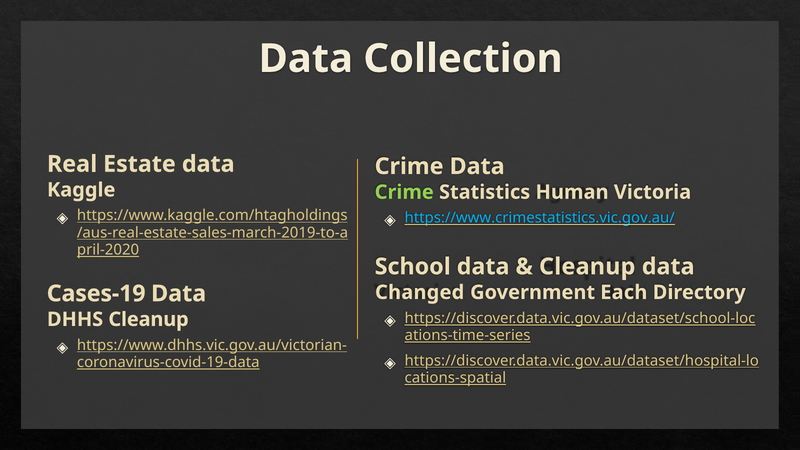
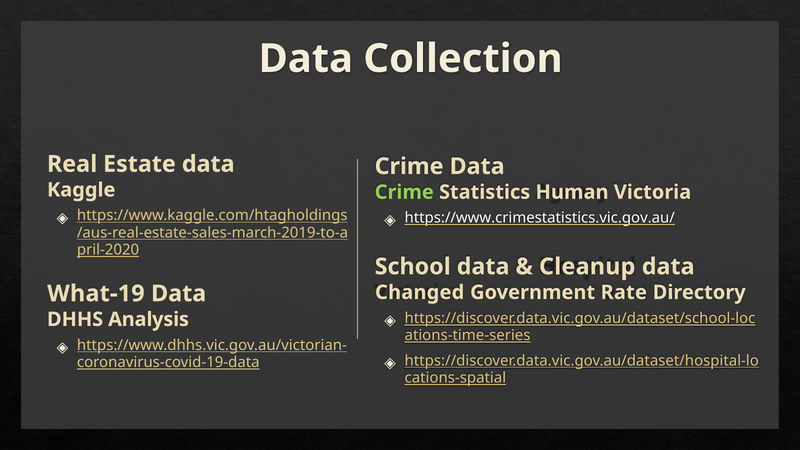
https://www.crimestatistics.vic.gov.au/ colour: light blue -> white
Each: Each -> Rate
Cases-19: Cases-19 -> What-19
DHHS Cleanup: Cleanup -> Analysis
